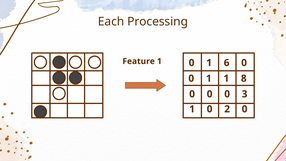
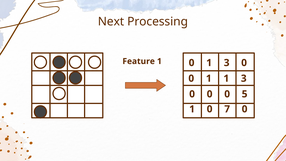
Each: Each -> Next
0 6: 6 -> 3
1 8: 8 -> 3
3: 3 -> 5
2: 2 -> 7
